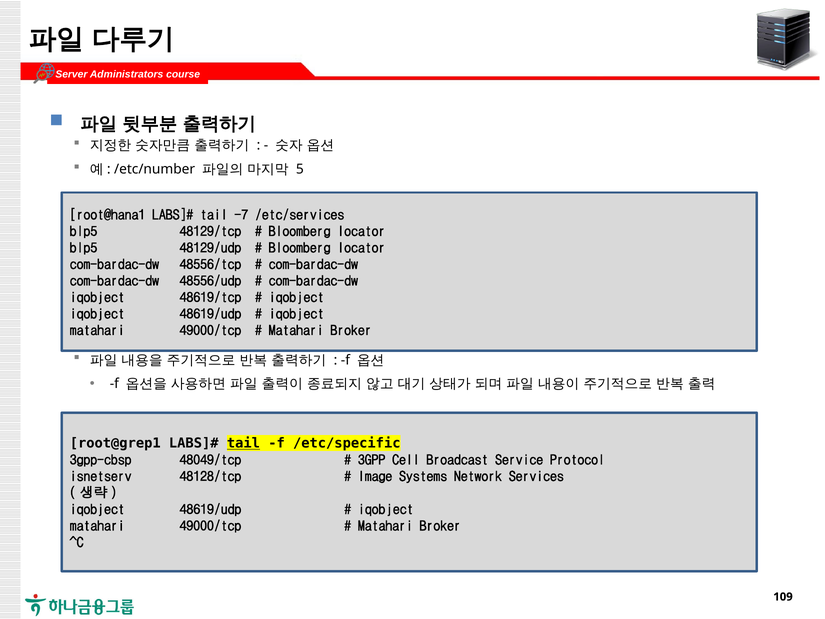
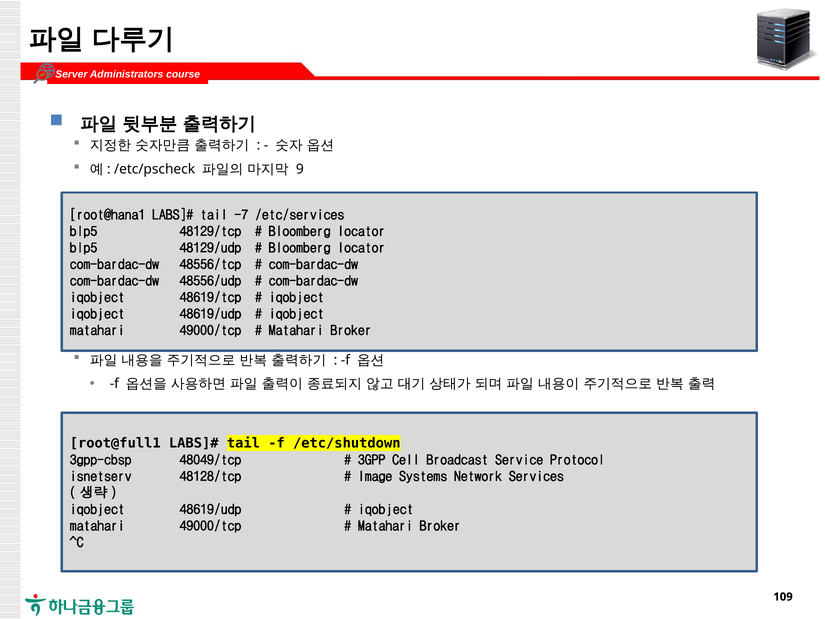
/etc/number: /etc/number -> /etc/pscheck
5: 5 -> 9
root@grep1: root@grep1 -> root@full1
tail at (243, 443) underline: present -> none
/etc/specific: /etc/specific -> /etc/shutdown
